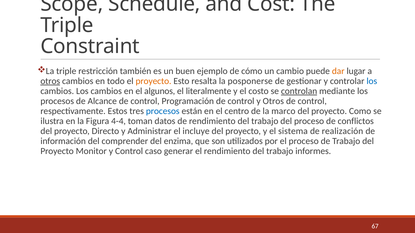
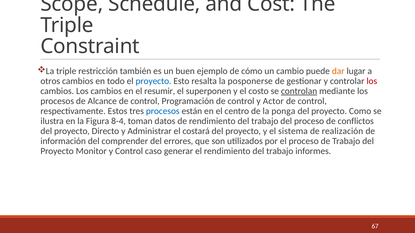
otros at (50, 81) underline: present -> none
proyecto at (154, 81) colour: orange -> blue
los at (372, 81) colour: blue -> red
algunos: algunos -> resumir
literalmente: literalmente -> superponen
y Otros: Otros -> Actor
marco: marco -> ponga
4-4: 4-4 -> 8-4
incluye: incluye -> costará
enzima: enzima -> errores
